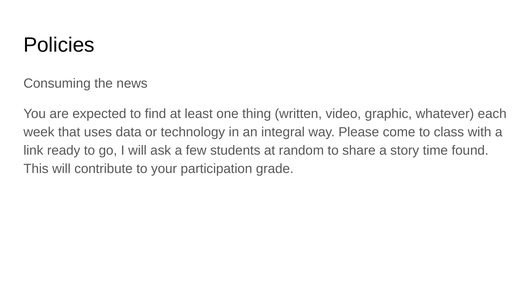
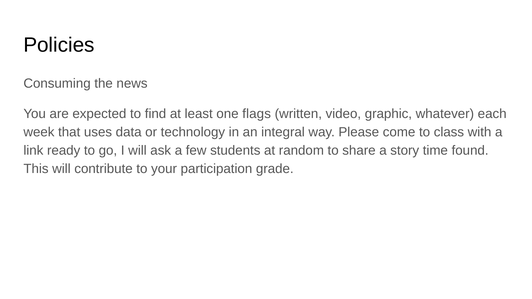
thing: thing -> flags
